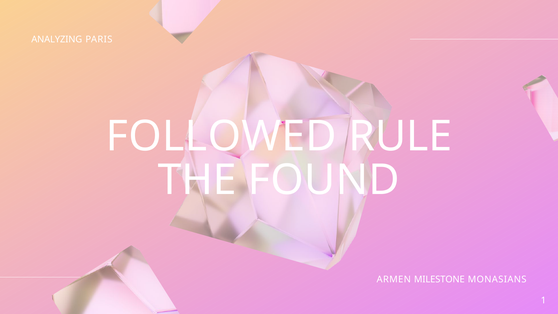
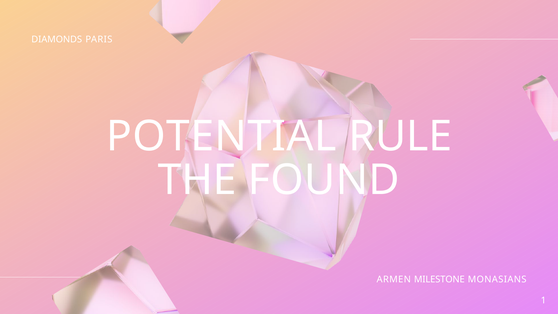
ANALYZING: ANALYZING -> DIAMONDS
FOLLOWED: FOLLOWED -> POTENTIAL
